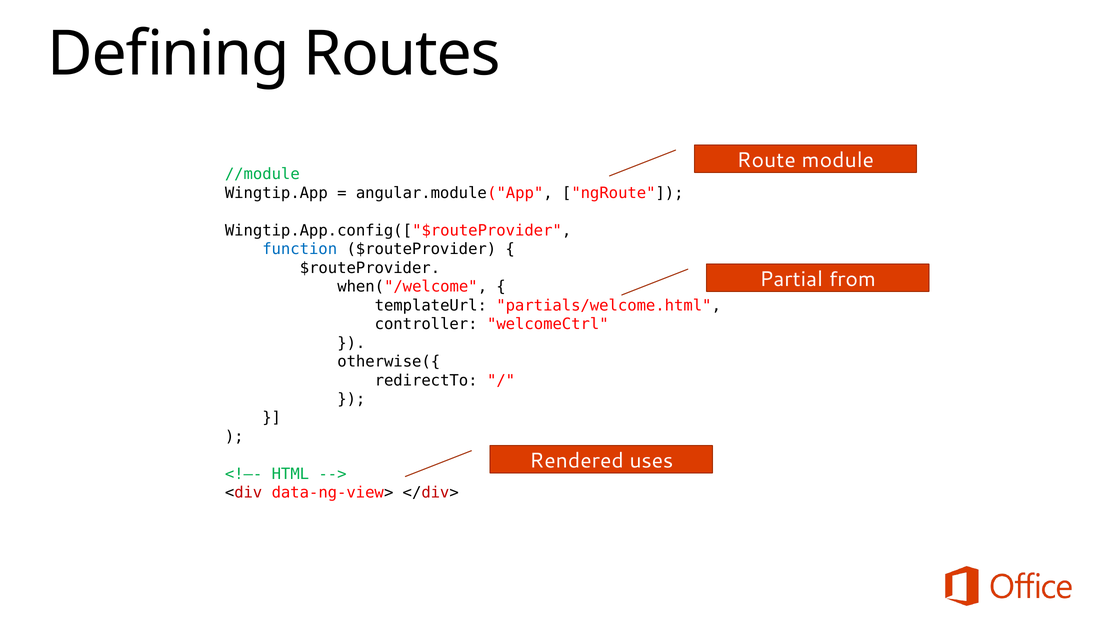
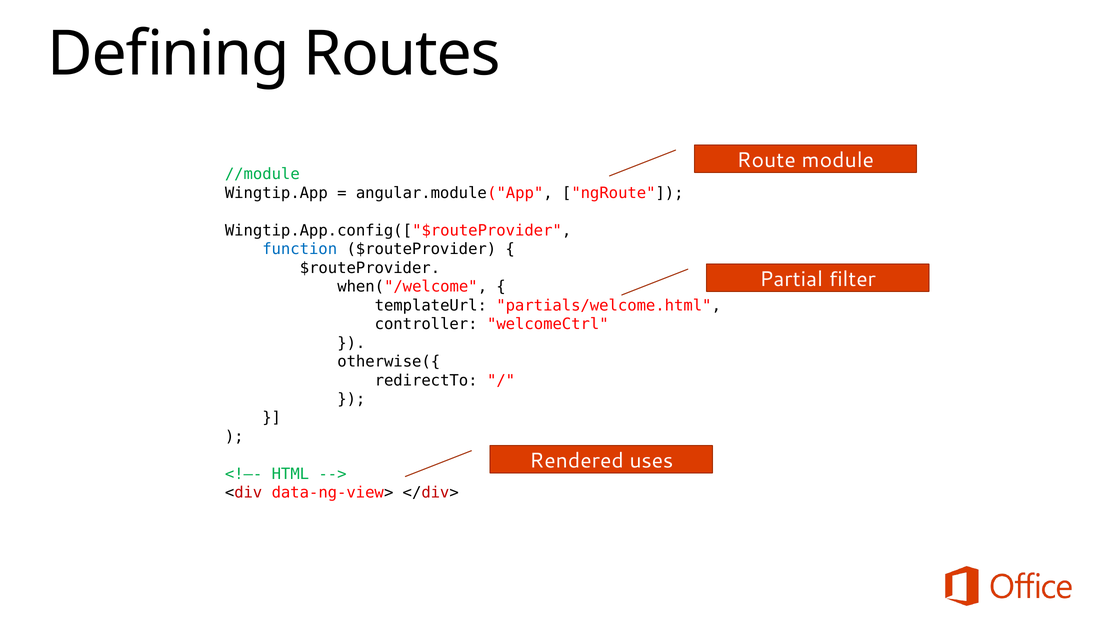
from: from -> filter
